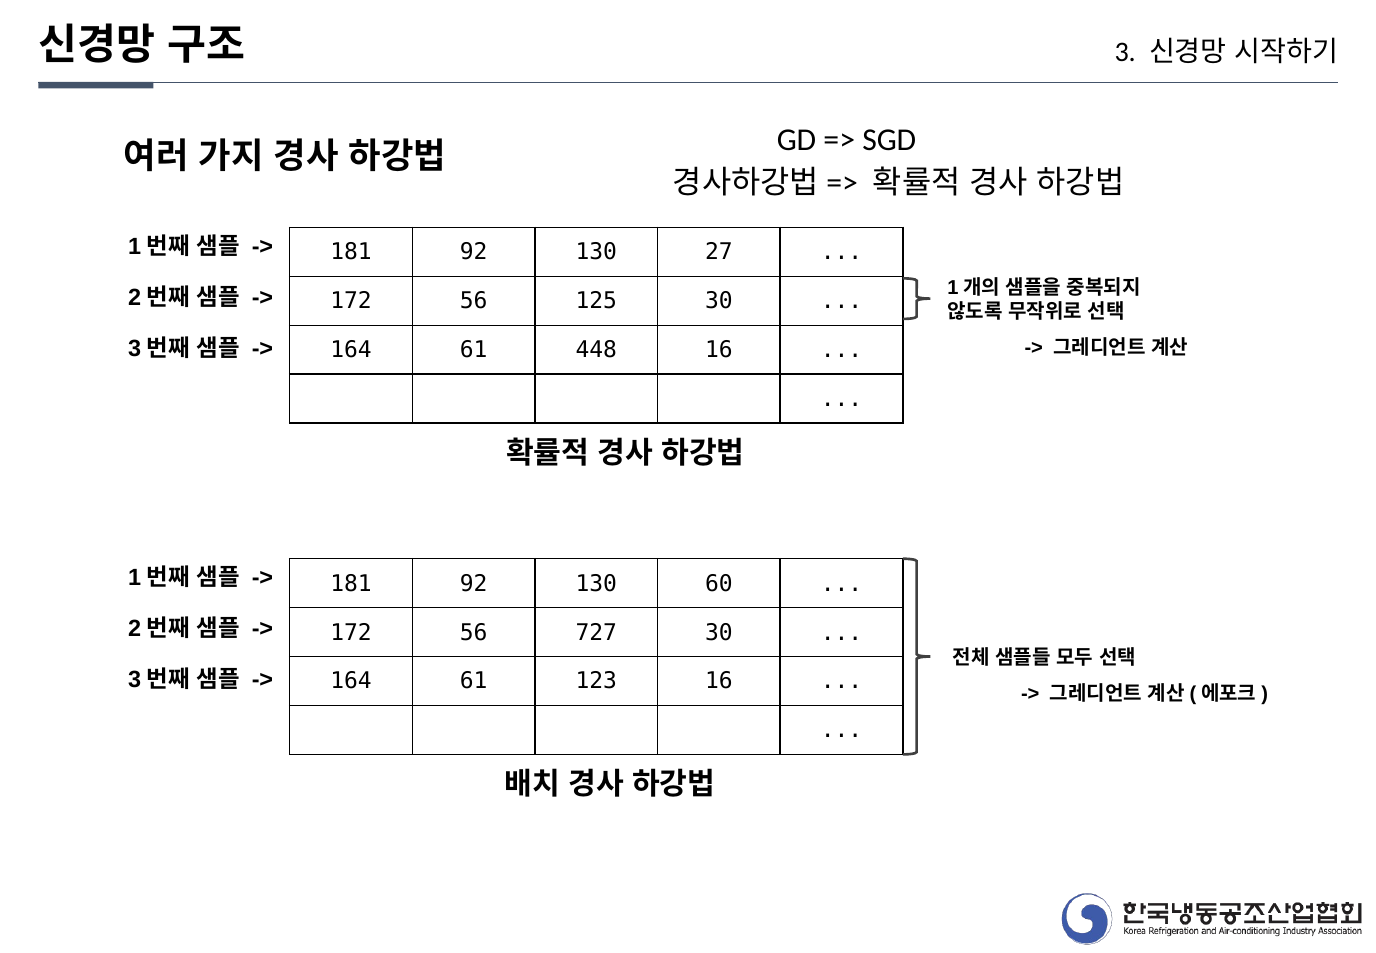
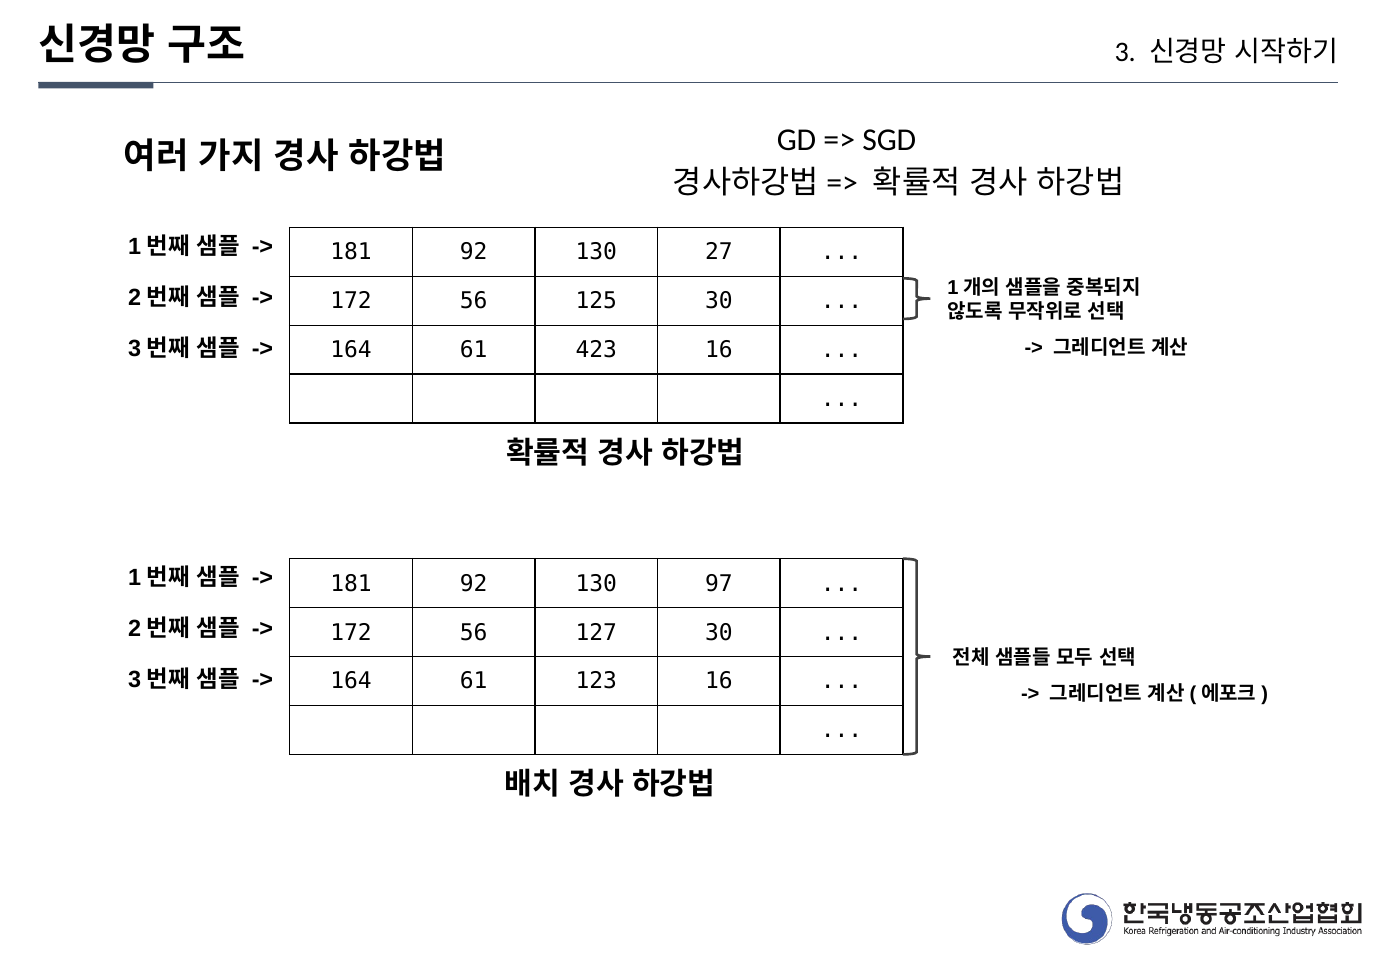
448: 448 -> 423
60: 60 -> 97
727: 727 -> 127
